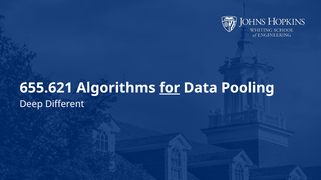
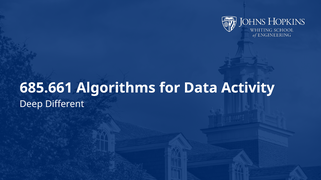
655.621: 655.621 -> 685.661
for underline: present -> none
Pooling: Pooling -> Activity
